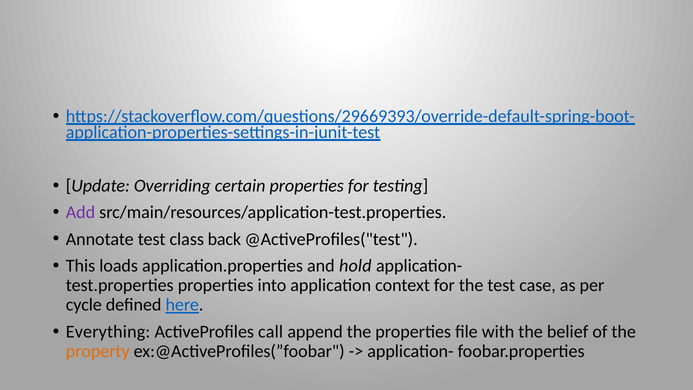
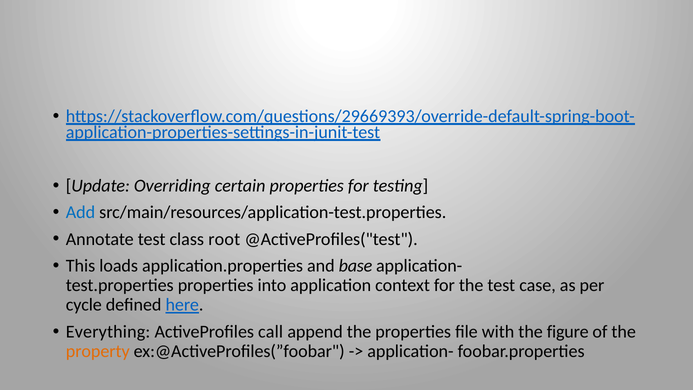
Add colour: purple -> blue
back: back -> root
hold: hold -> base
belief: belief -> figure
